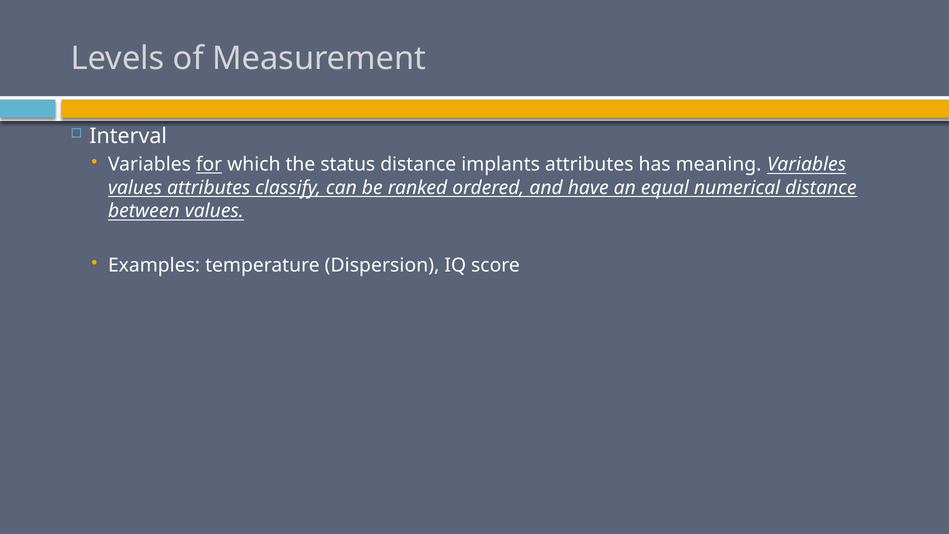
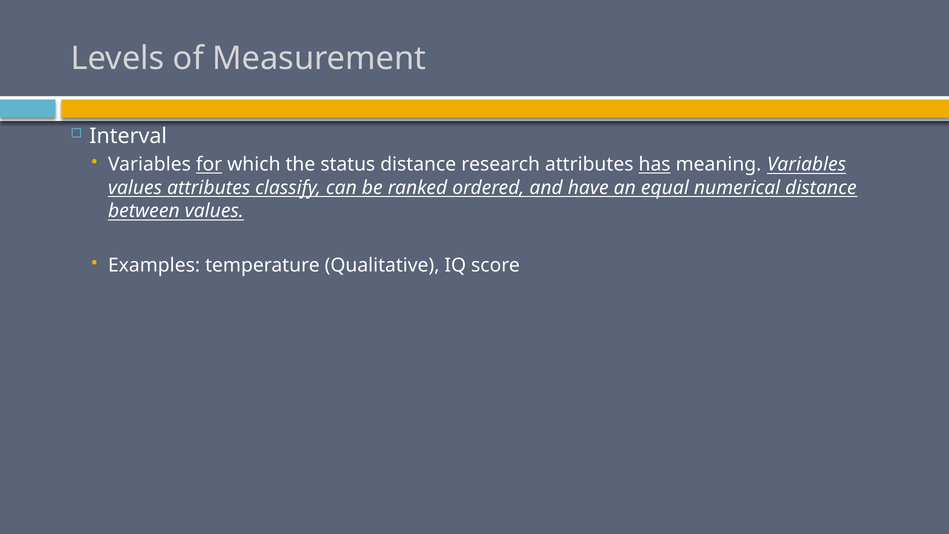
implants: implants -> research
has underline: none -> present
Dispersion: Dispersion -> Qualitative
